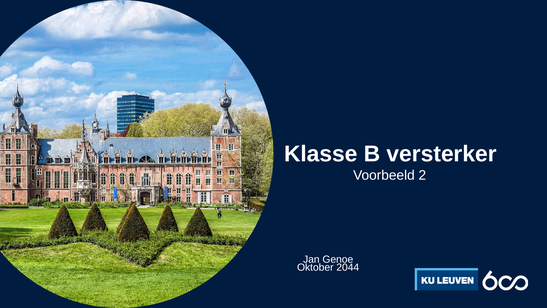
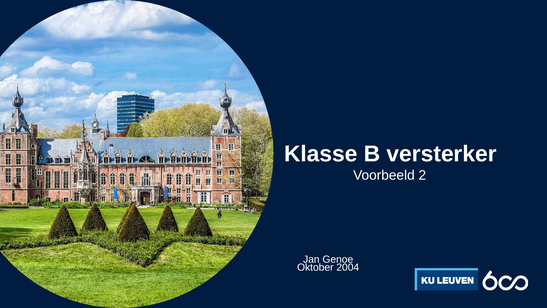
2044: 2044 -> 2004
